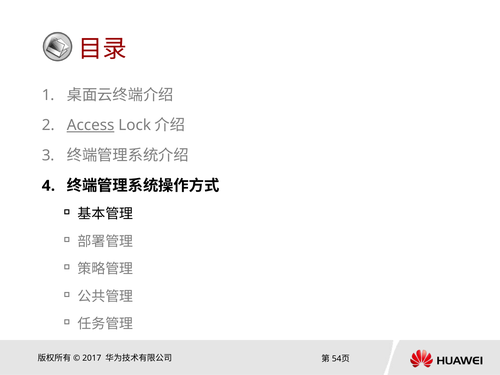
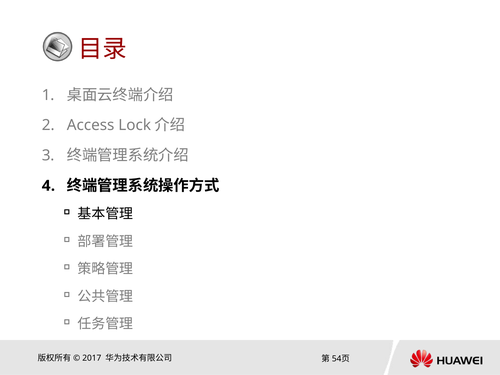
Access underline: present -> none
